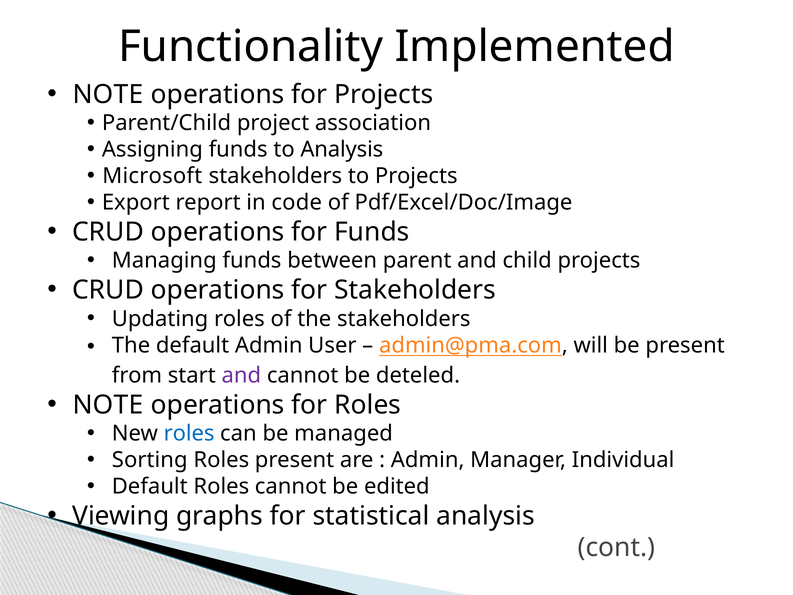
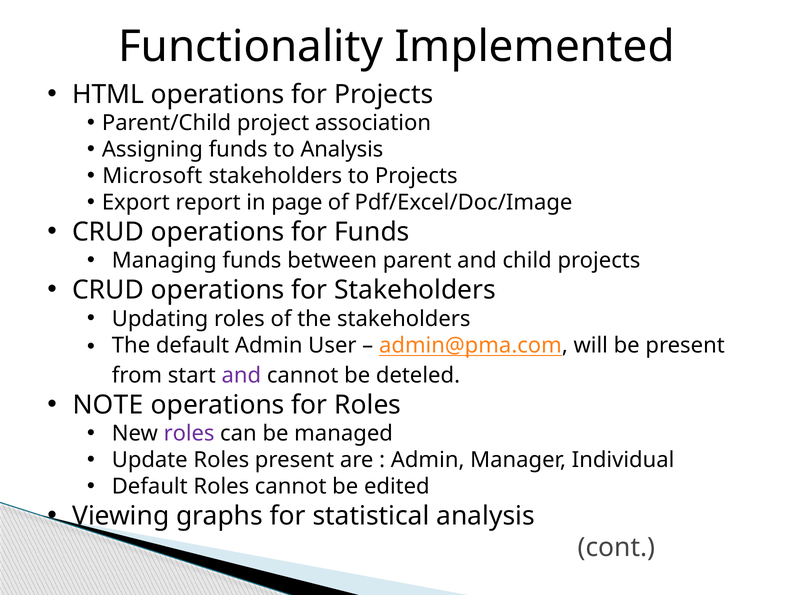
NOTE at (108, 94): NOTE -> HTML
code: code -> page
roles at (189, 433) colour: blue -> purple
Sorting: Sorting -> Update
